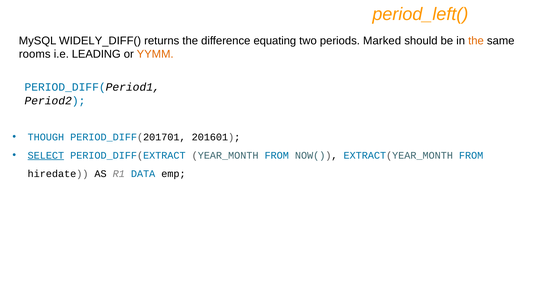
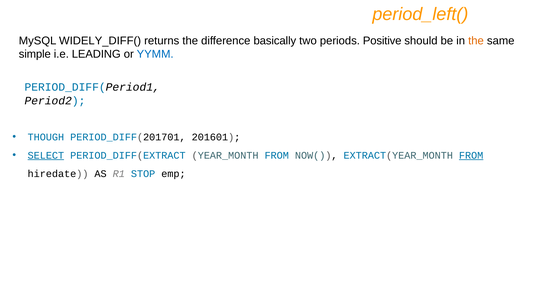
equating: equating -> basically
Marked: Marked -> Positive
rooms: rooms -> simple
YYMM colour: orange -> blue
FROM at (471, 155) underline: none -> present
DATA: DATA -> STOP
